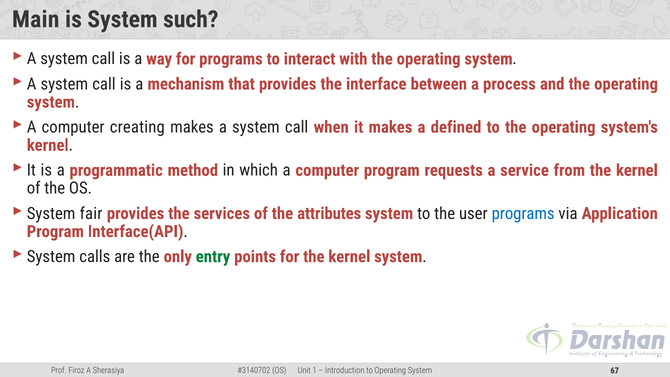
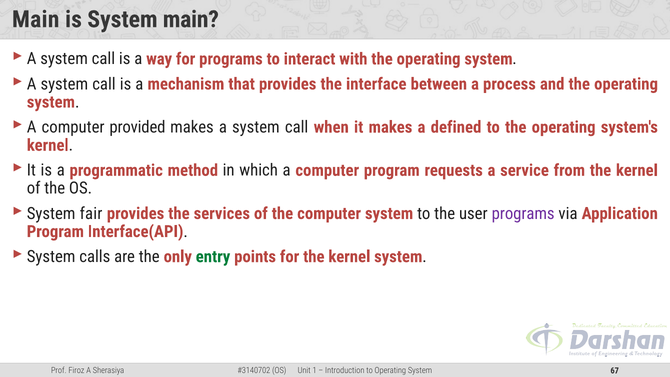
System such: such -> main
creating: creating -> provided
the attributes: attributes -> computer
programs at (523, 213) colour: blue -> purple
